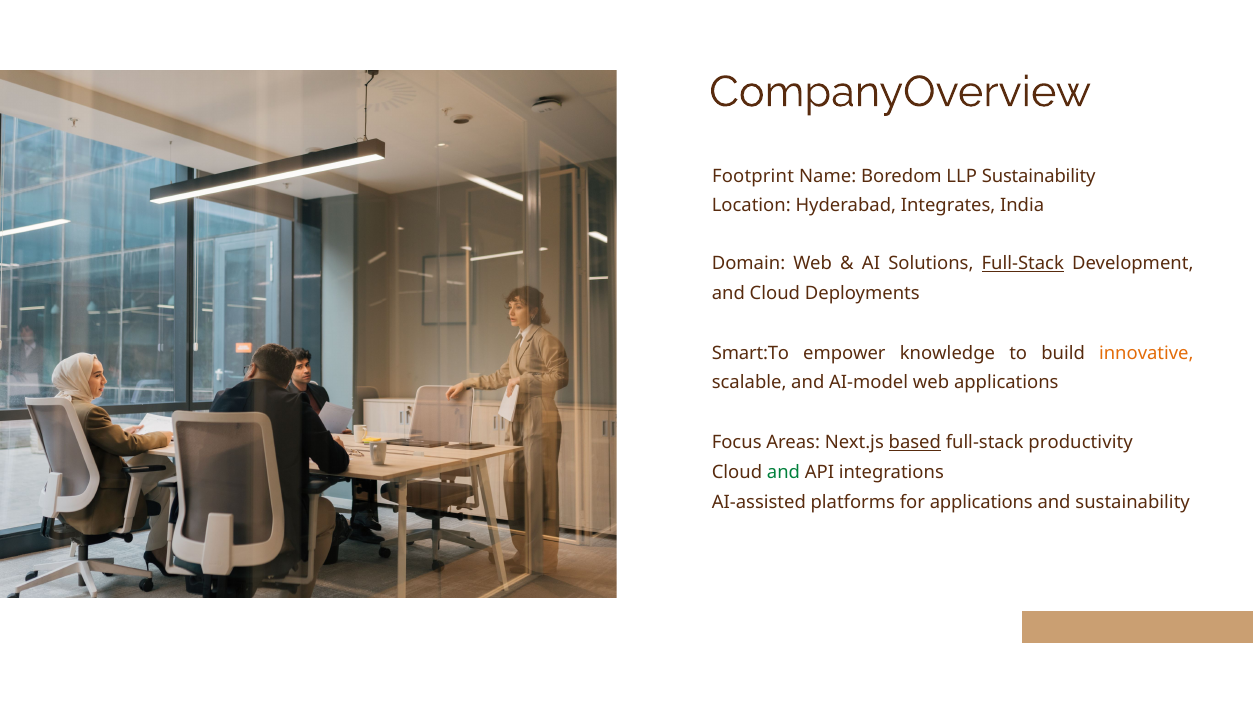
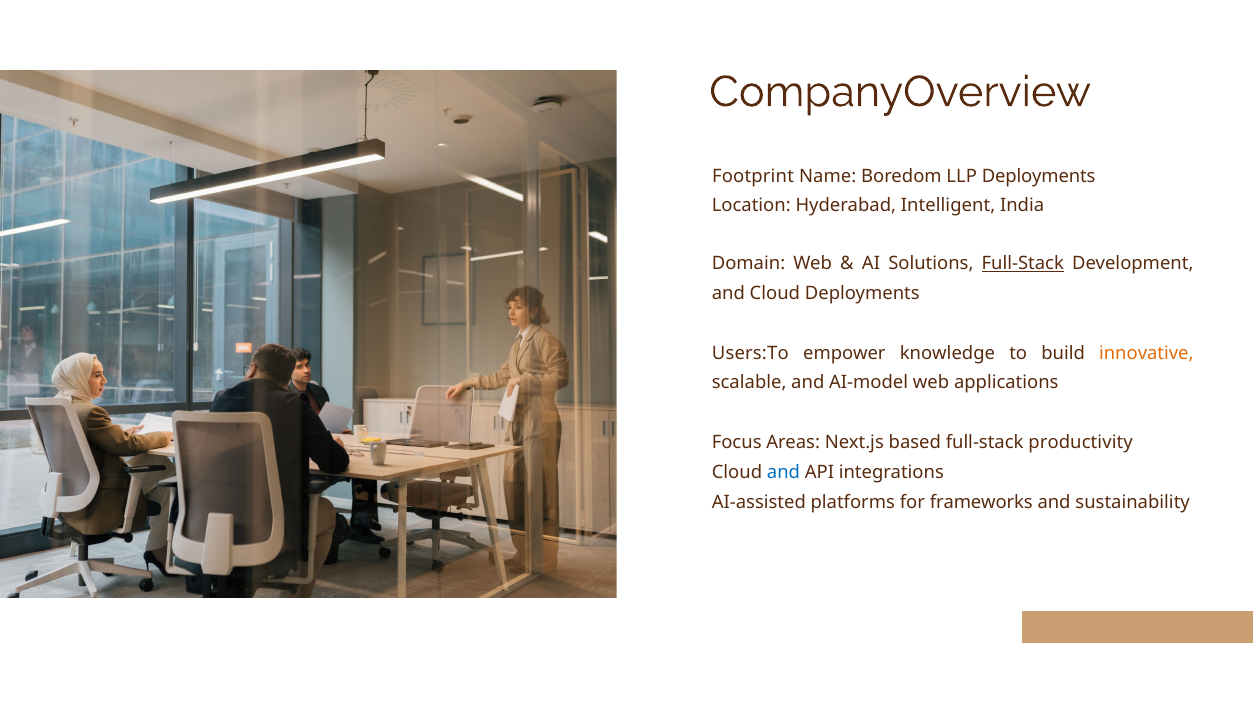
LLP Sustainability: Sustainability -> Deployments
Integrates: Integrates -> Intelligent
Smart:To: Smart:To -> Users:To
based underline: present -> none
and at (783, 472) colour: green -> blue
for applications: applications -> frameworks
